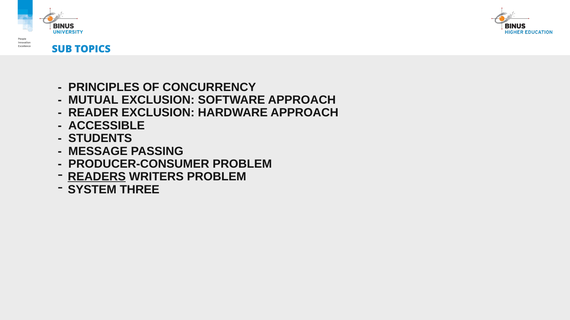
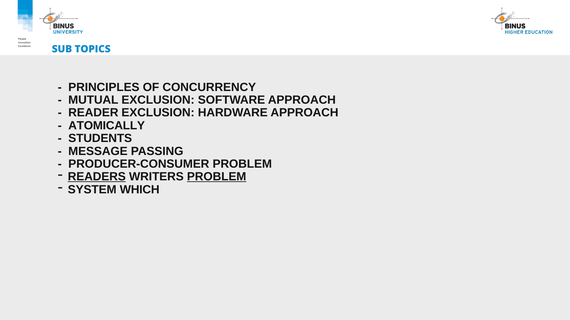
ACCESSIBLE: ACCESSIBLE -> ATOMICALLY
PROBLEM at (217, 177) underline: none -> present
THREE: THREE -> WHICH
